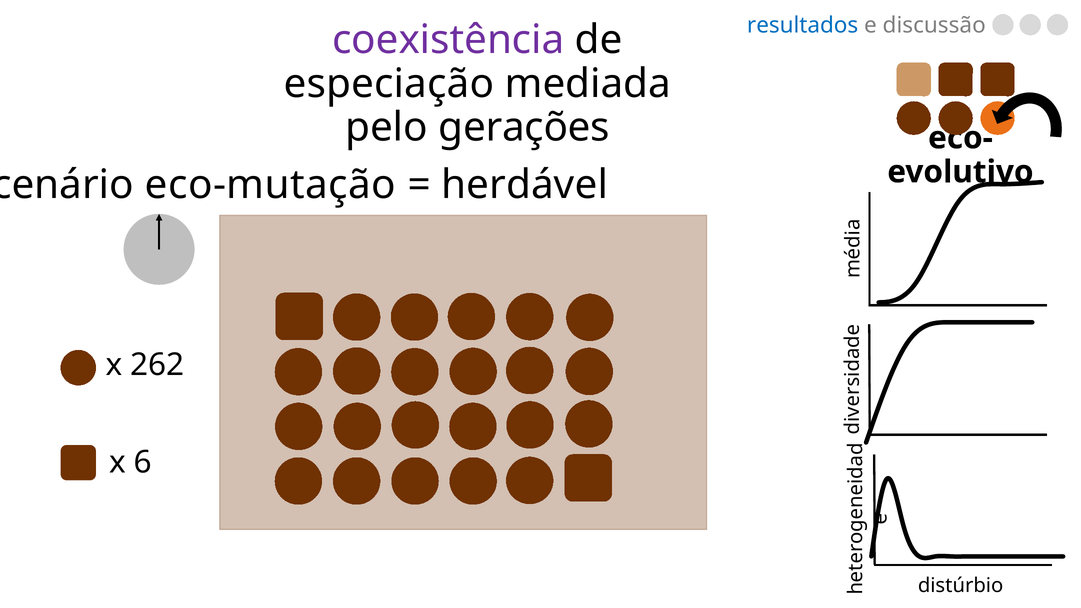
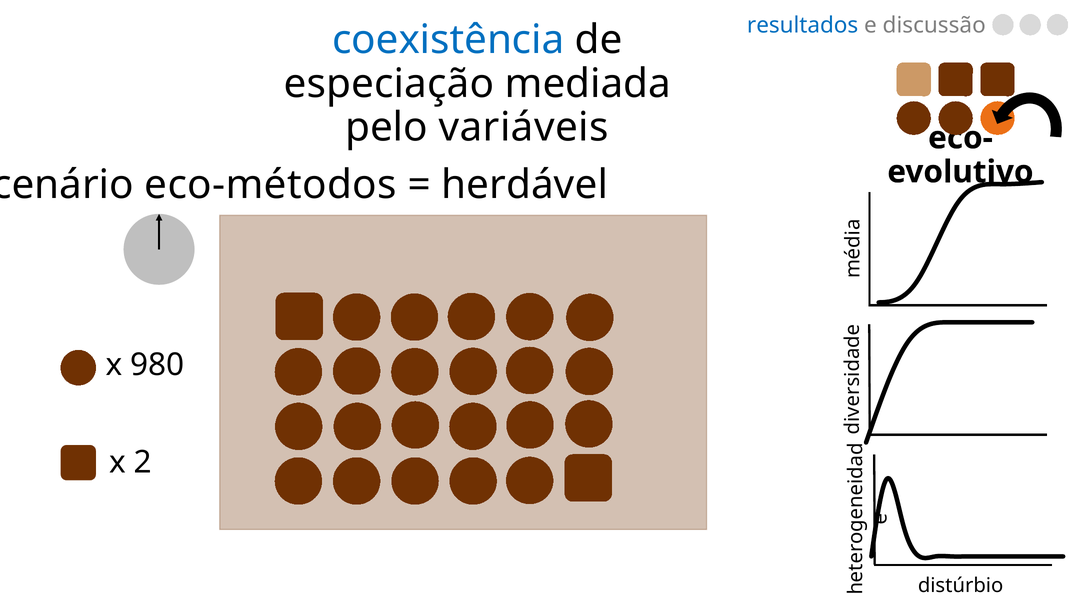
coexistência colour: purple -> blue
gerações: gerações -> variáveis
eco-mutação: eco-mutação -> eco-métodos
262: 262 -> 980
6: 6 -> 2
